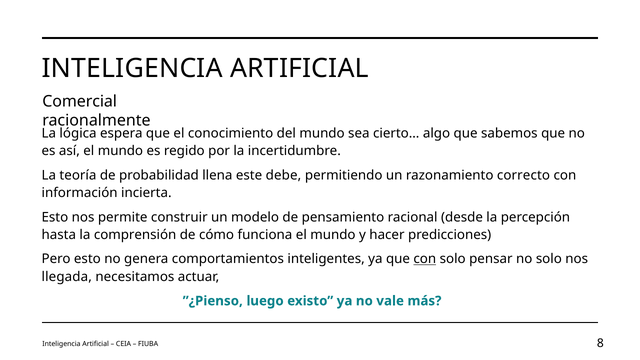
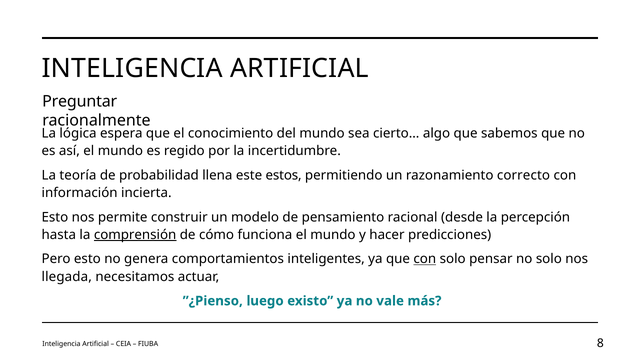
Comercial: Comercial -> Preguntar
debe: debe -> estos
comprensión underline: none -> present
